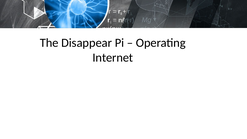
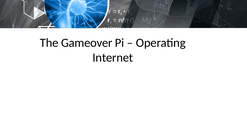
Disappear: Disappear -> Gameover
